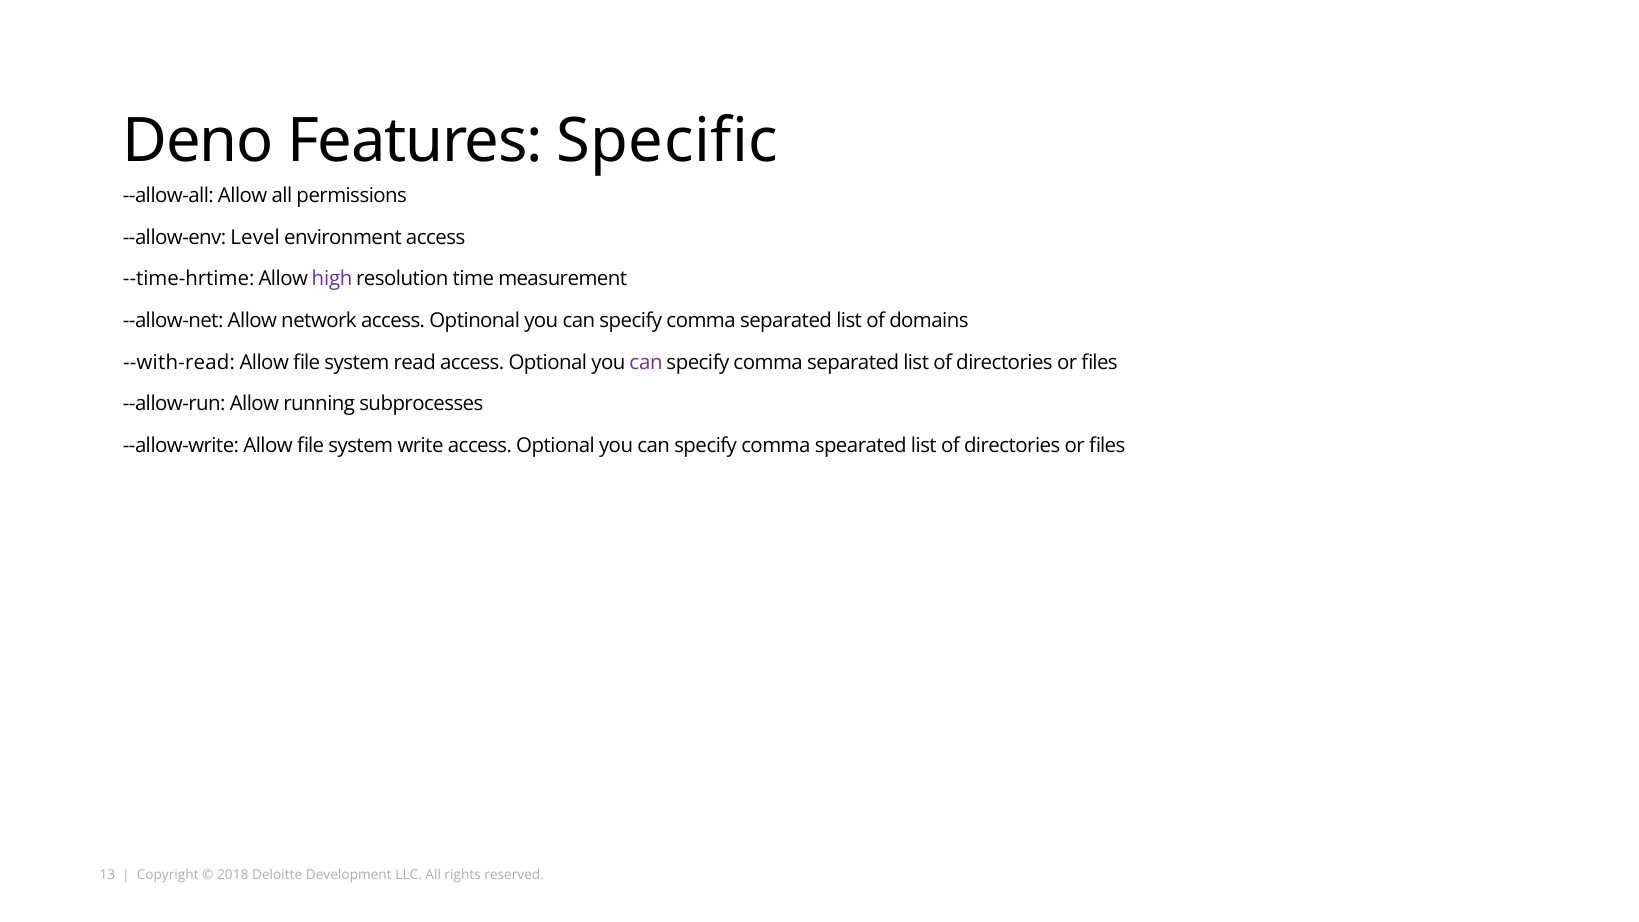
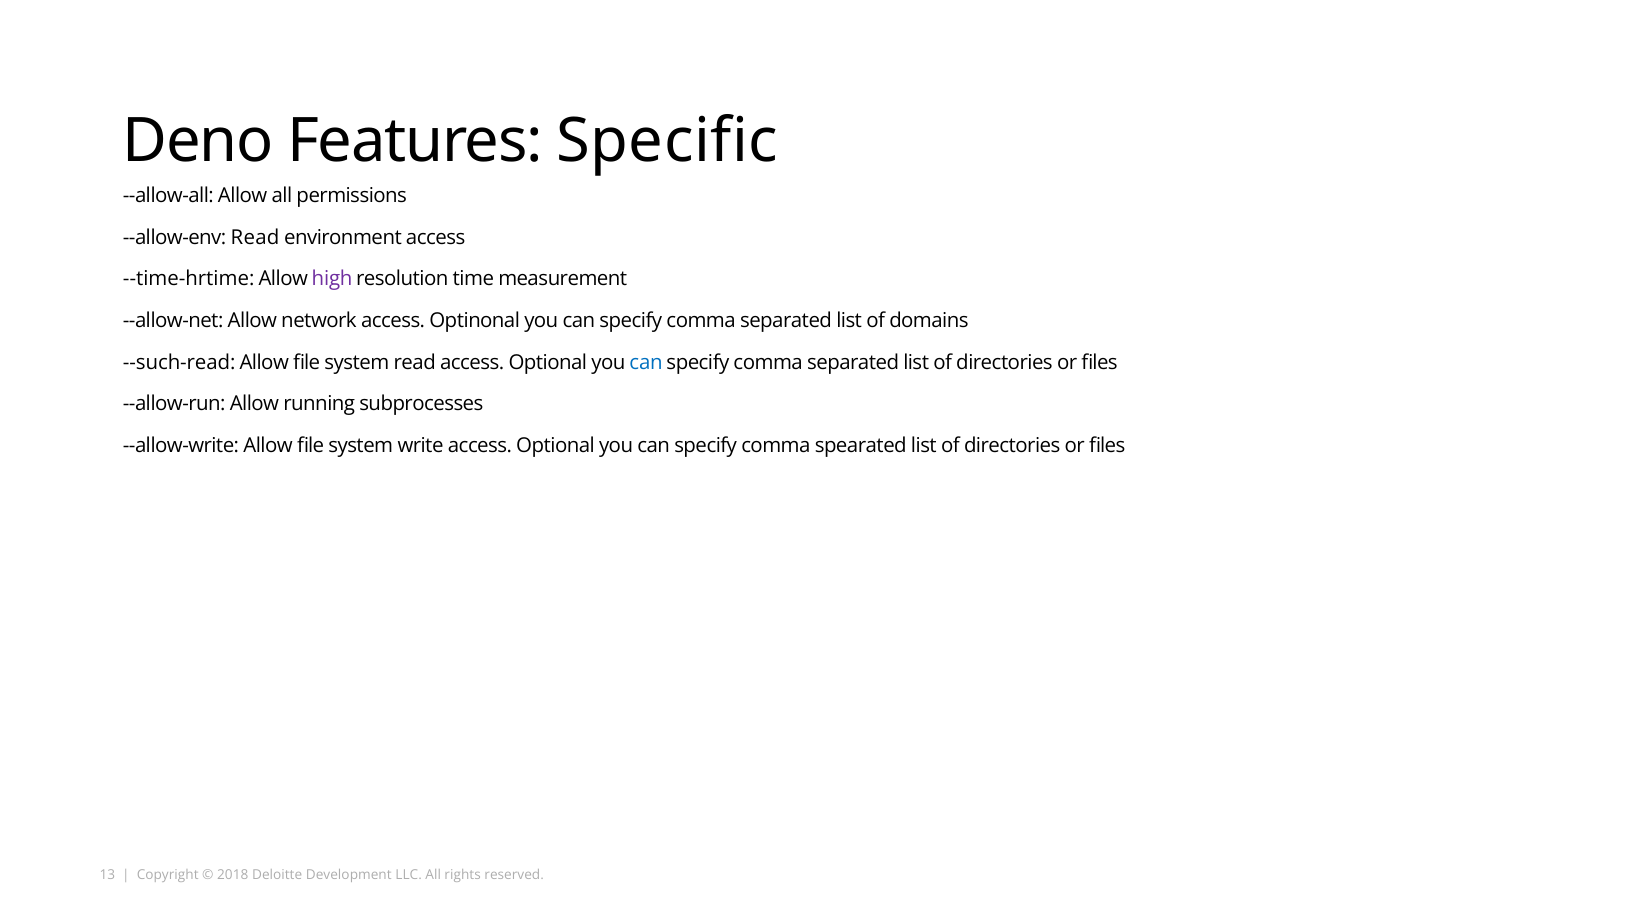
--allow-env Level: Level -> Read
--with-read: --with-read -> --such-read
can at (646, 362) colour: purple -> blue
